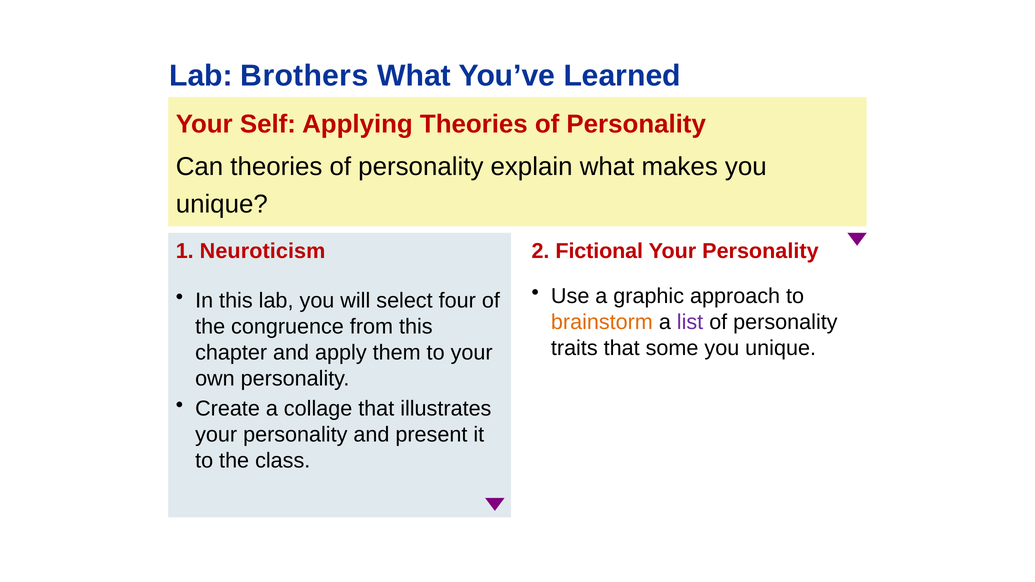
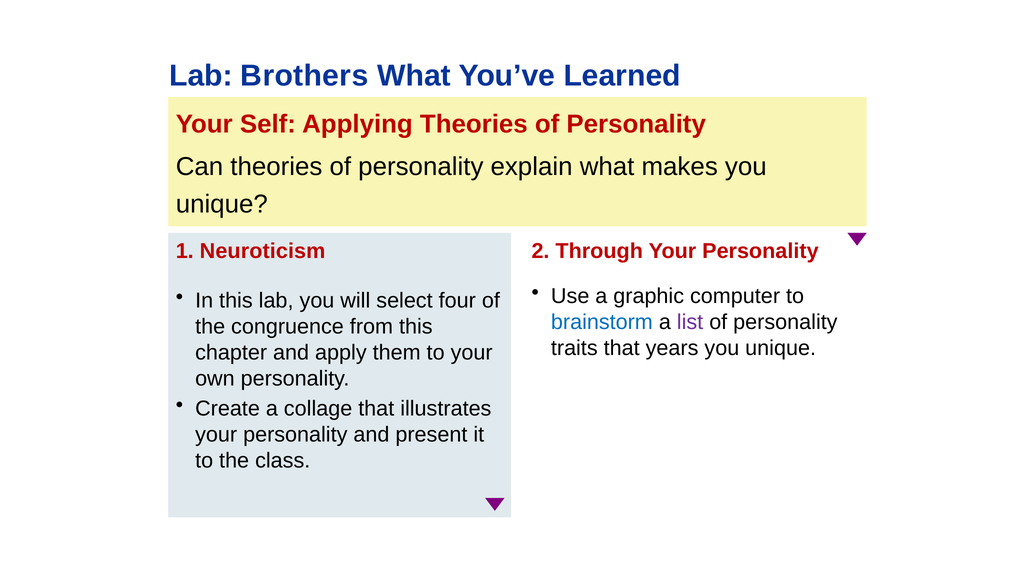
Fictional: Fictional -> Through
approach: approach -> computer
brainstorm colour: orange -> blue
some: some -> years
